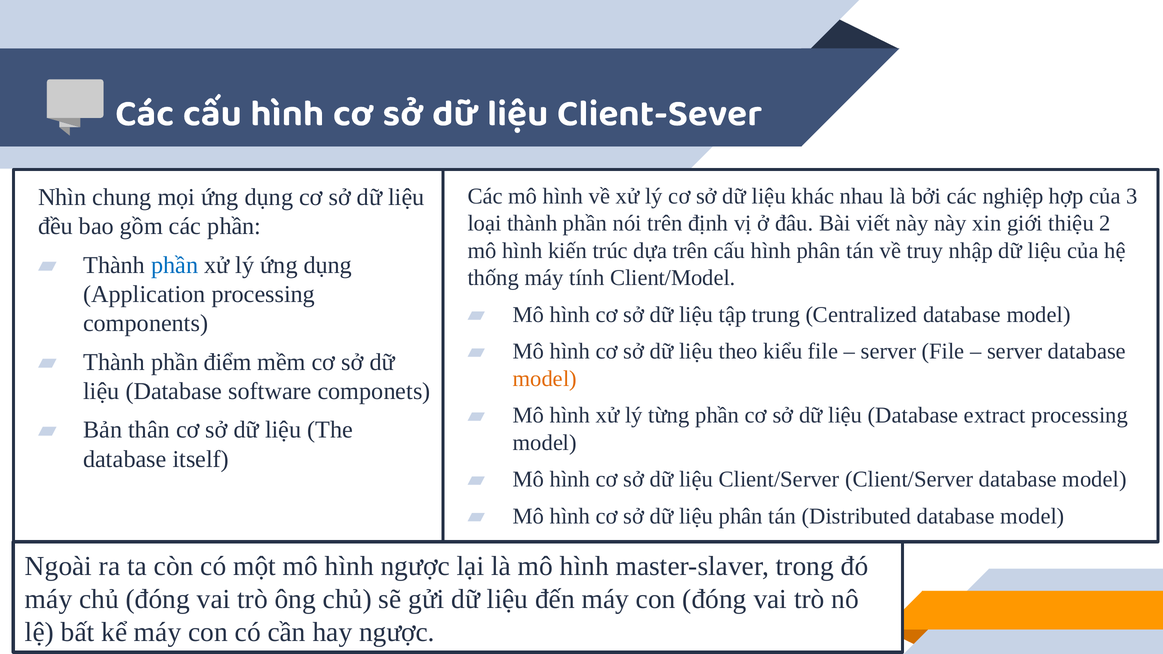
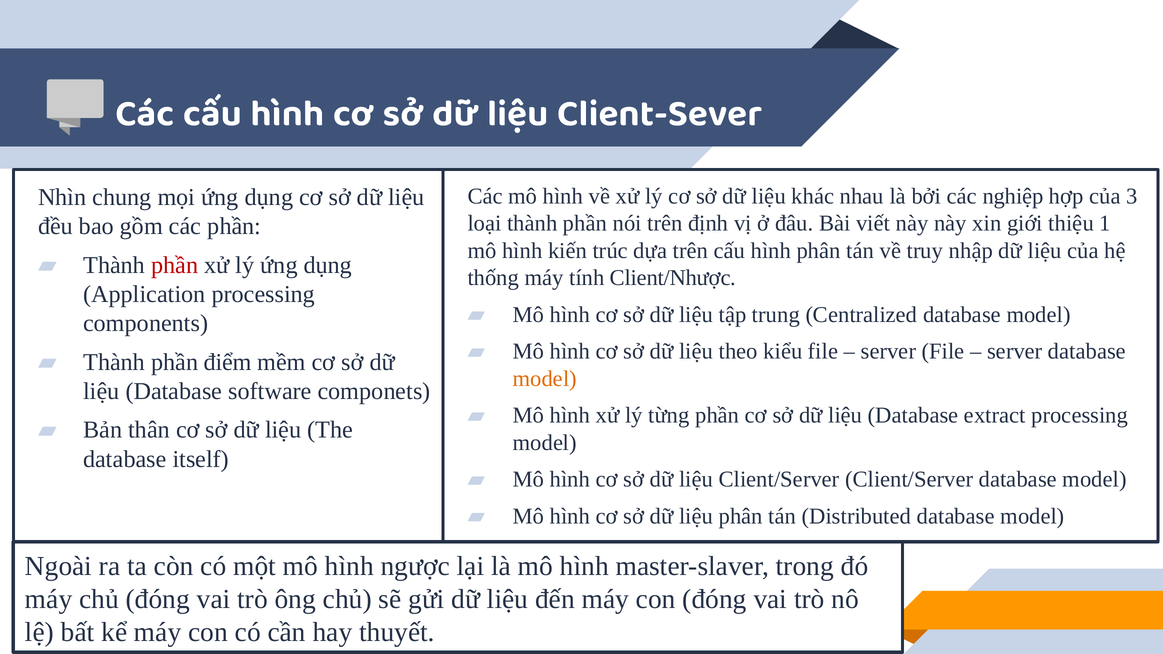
2: 2 -> 1
phần at (175, 265) colour: blue -> red
Client/Model: Client/Model -> Client/Nhược
hay ngược: ngược -> thuyết
